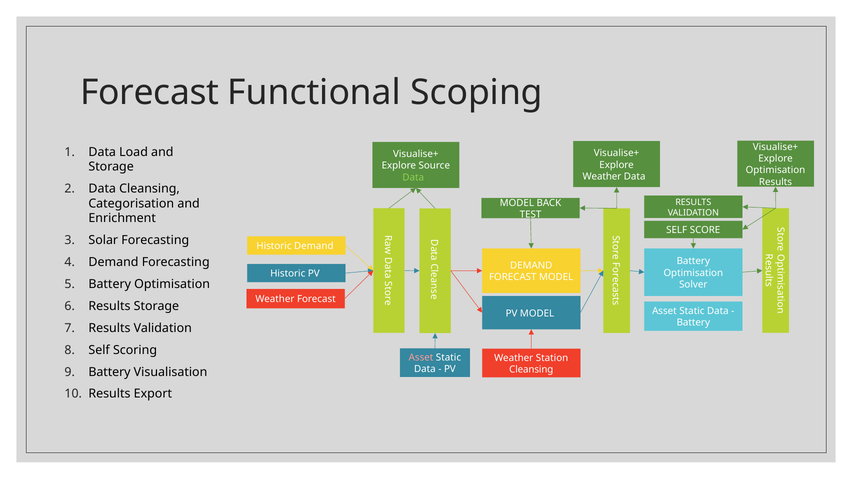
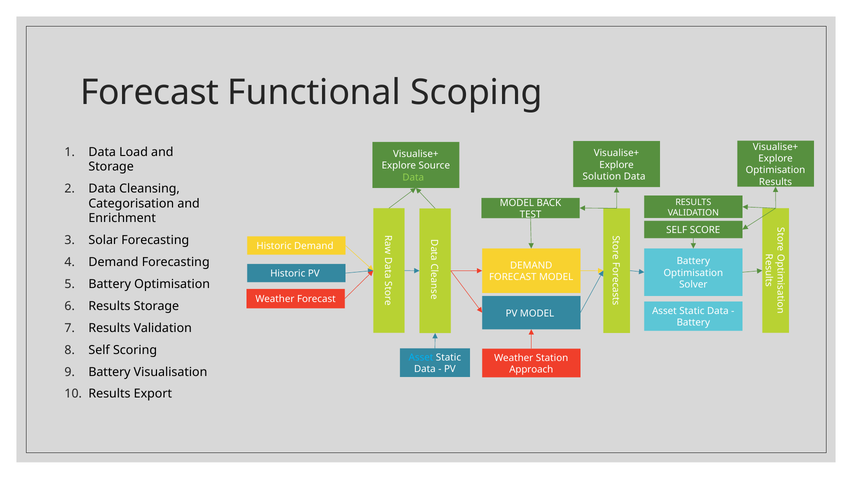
Weather at (602, 177): Weather -> Solution
Asset at (421, 358) colour: pink -> light blue
Cleansing at (531, 370): Cleansing -> Approach
